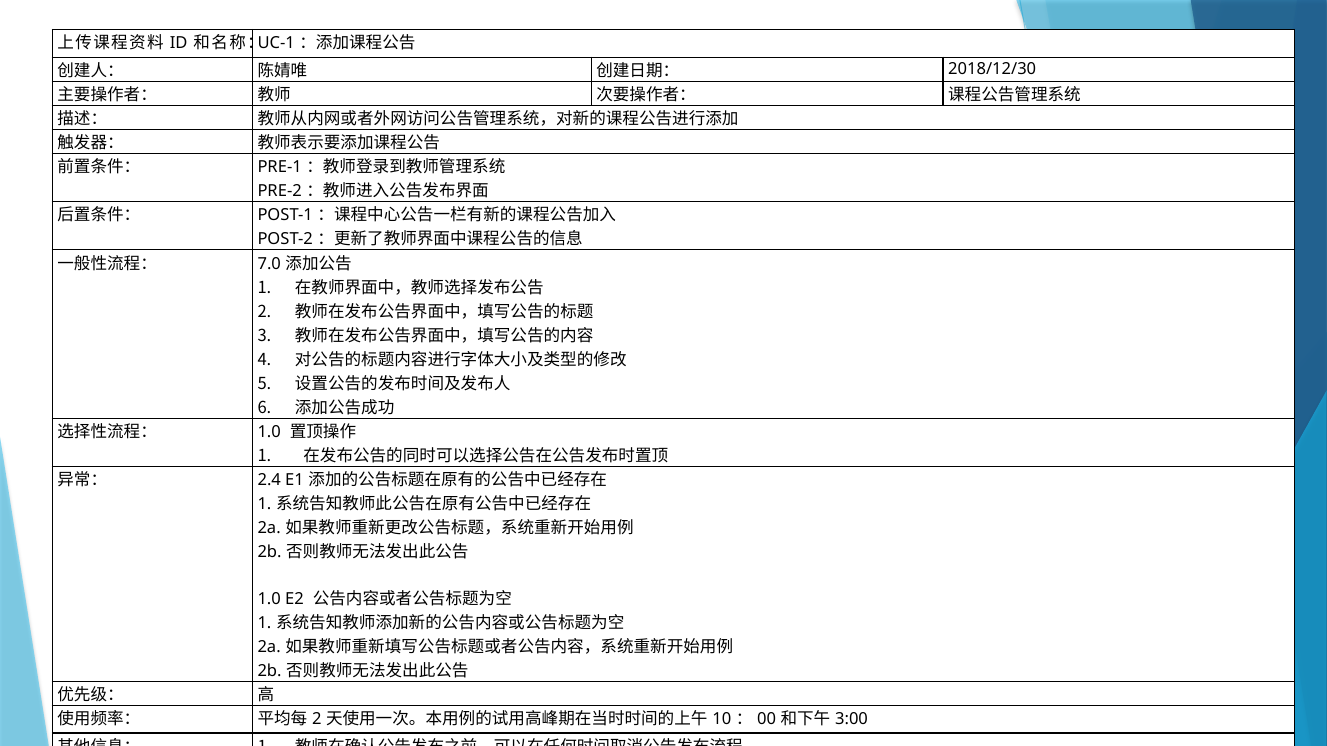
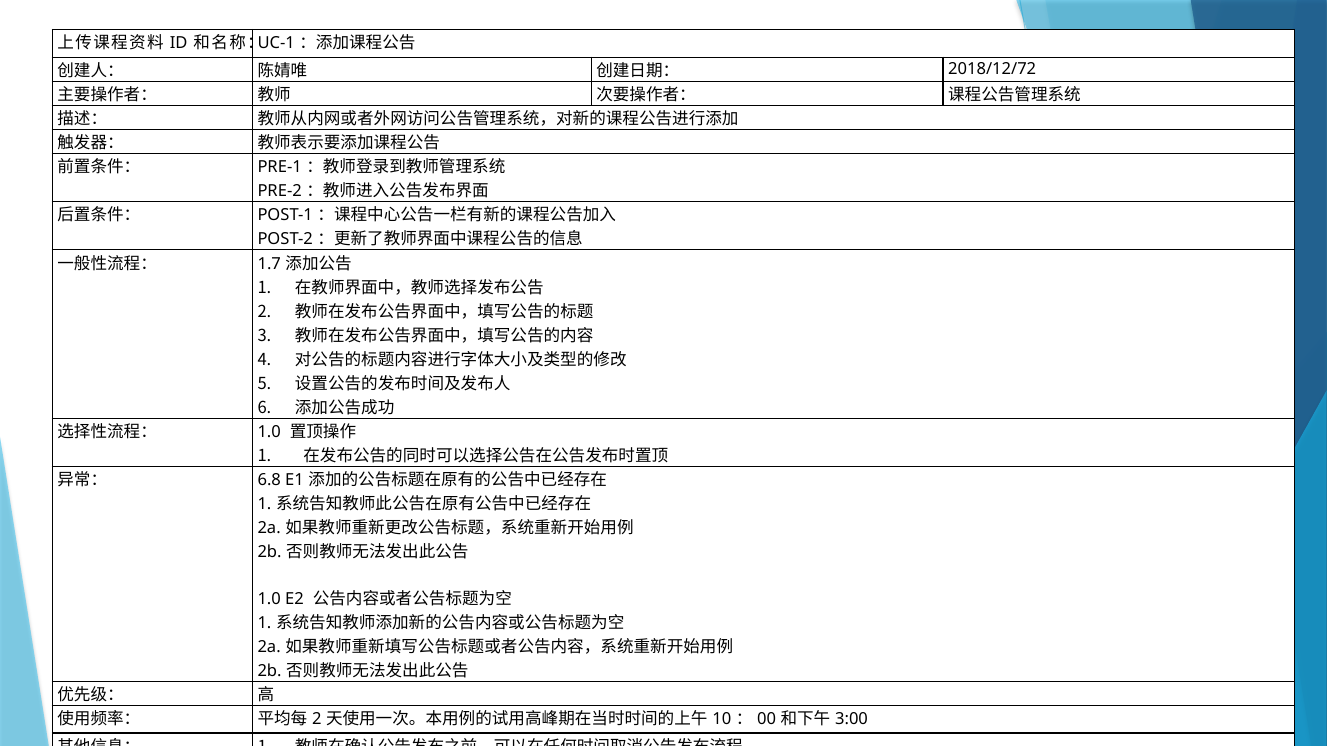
2018/12/30: 2018/12/30 -> 2018/12/72
7.0: 7.0 -> 1.7
2.4: 2.4 -> 6.8
